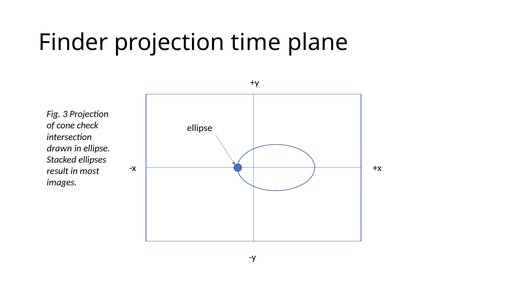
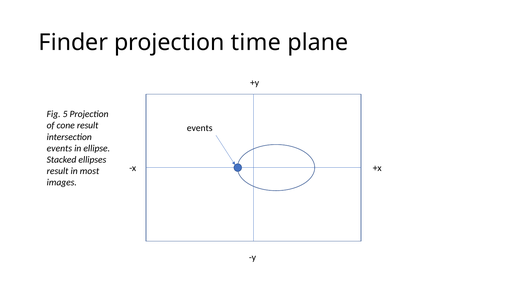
3: 3 -> 5
cone check: check -> result
ellipse at (200, 128): ellipse -> events
drawn at (59, 148): drawn -> events
